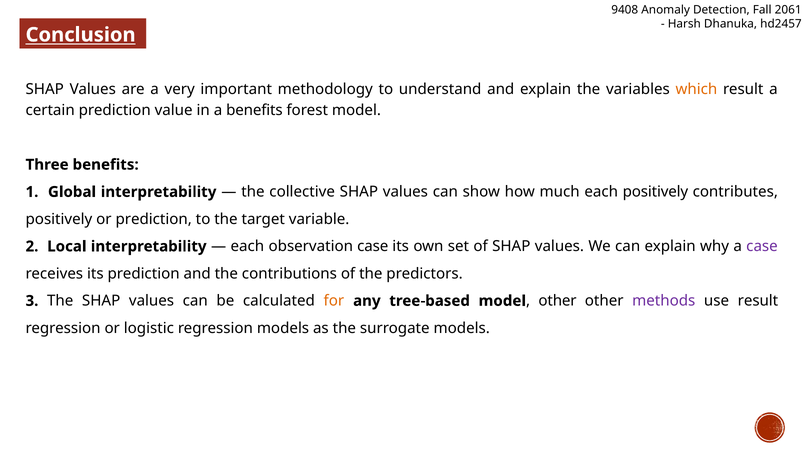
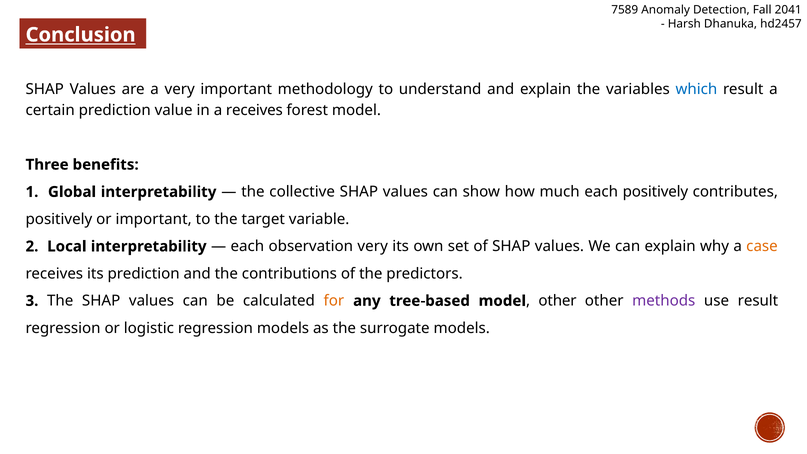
9408: 9408 -> 7589
2061: 2061 -> 2041
which colour: orange -> blue
a benefits: benefits -> receives
or prediction: prediction -> important
observation case: case -> very
case at (762, 246) colour: purple -> orange
